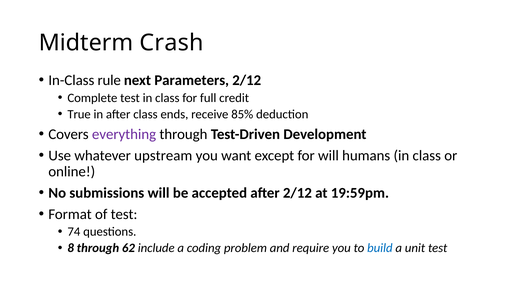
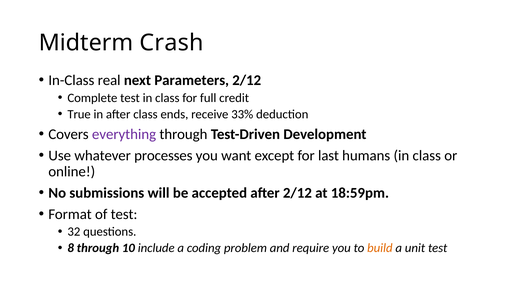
rule: rule -> real
85%: 85% -> 33%
upstream: upstream -> processes
for will: will -> last
19:59pm: 19:59pm -> 18:59pm
74: 74 -> 32
62: 62 -> 10
build colour: blue -> orange
